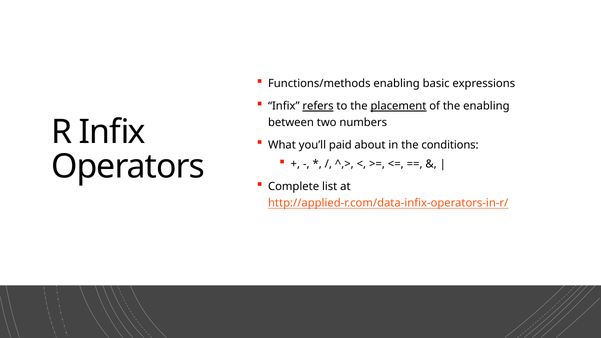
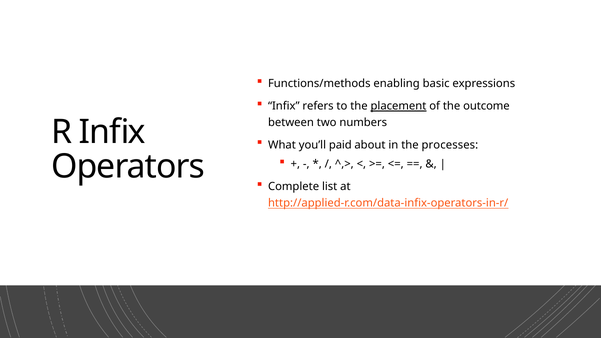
refers underline: present -> none
the enabling: enabling -> outcome
conditions: conditions -> processes
